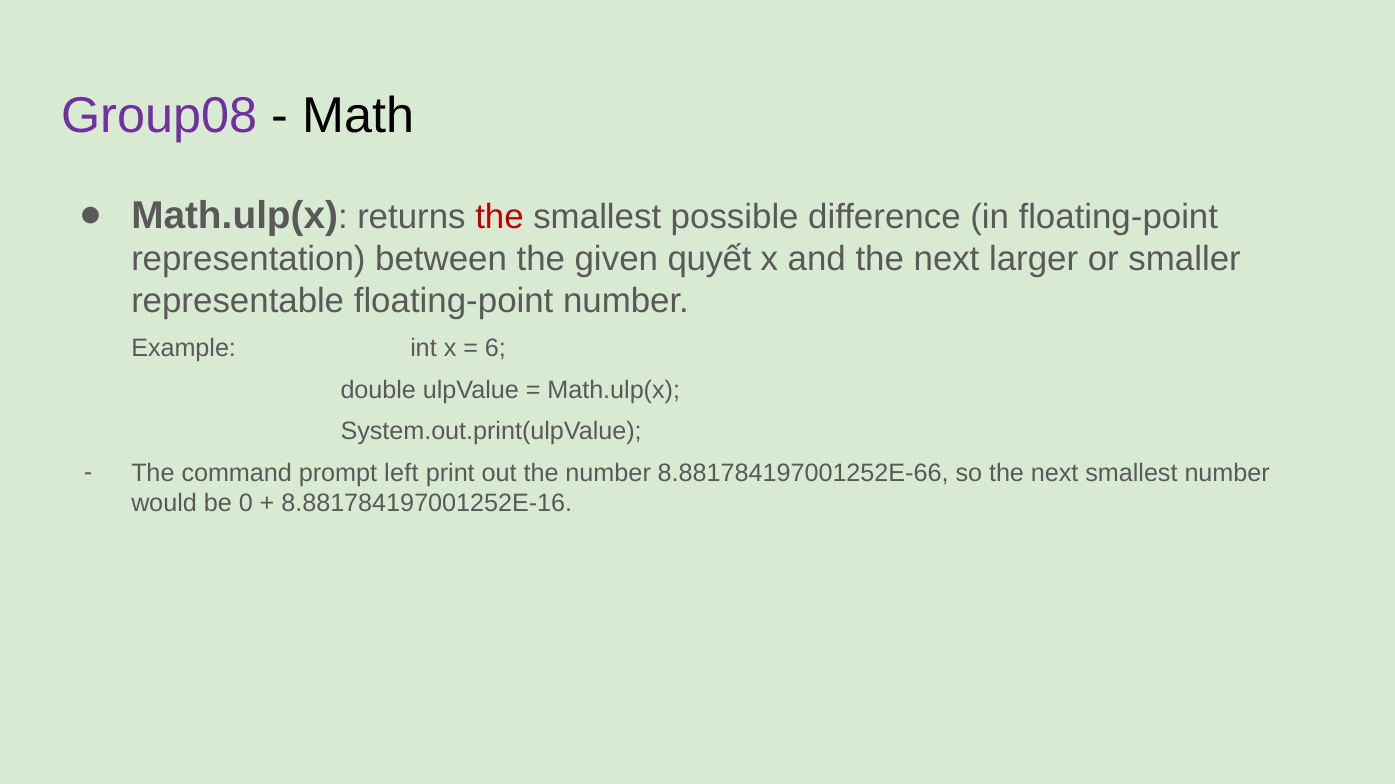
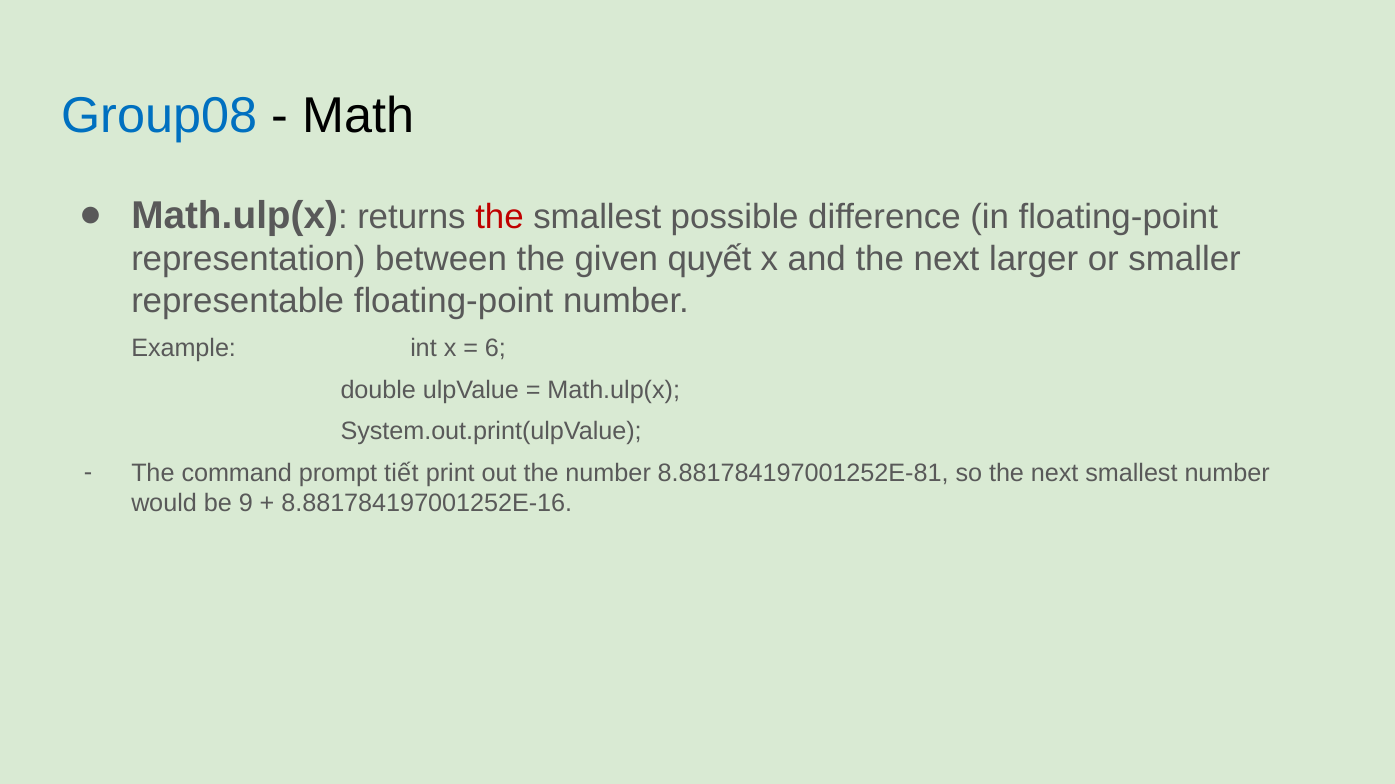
Group08 colour: purple -> blue
left: left -> tiết
8.881784197001252E-66: 8.881784197001252E-66 -> 8.881784197001252E-81
0: 0 -> 9
